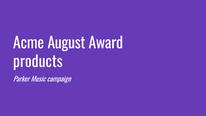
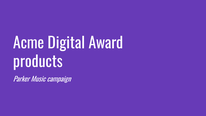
August: August -> Digital
